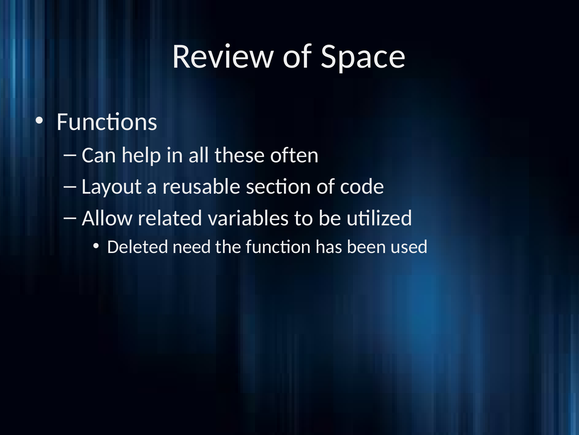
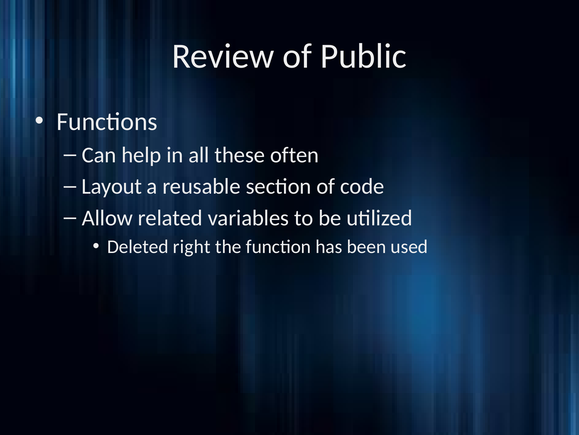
Space: Space -> Public
need: need -> right
